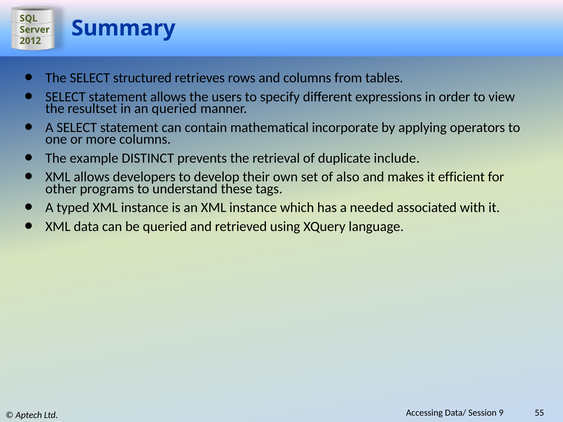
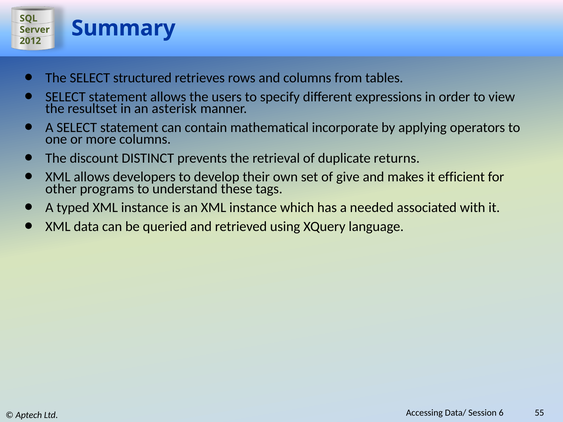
an queried: queried -> asterisk
example: example -> discount
include: include -> returns
also: also -> give
9: 9 -> 6
